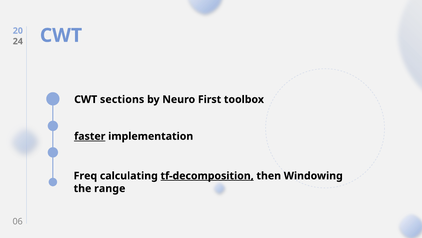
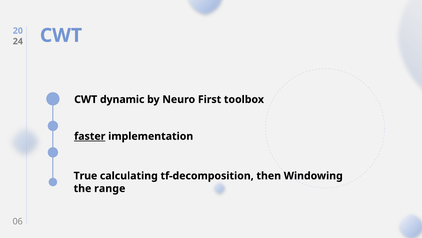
sections: sections -> dynamic
Freq: Freq -> True
tf-decomposition underline: present -> none
